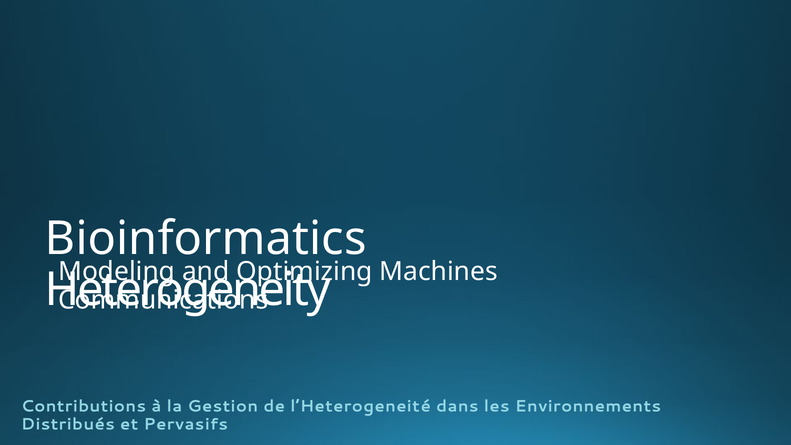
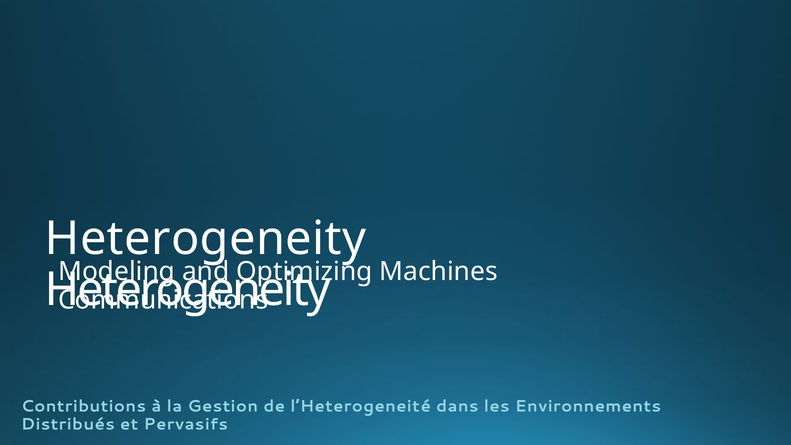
Bioinformatics at (206, 239): Bioinformatics -> Heterogeneity
